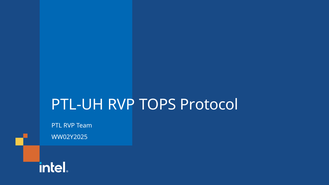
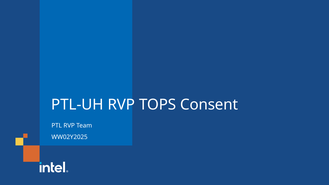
Protocol: Protocol -> Consent
